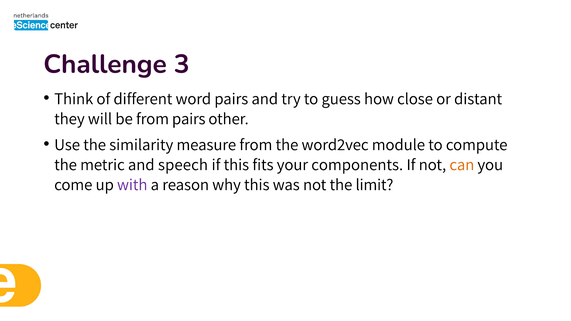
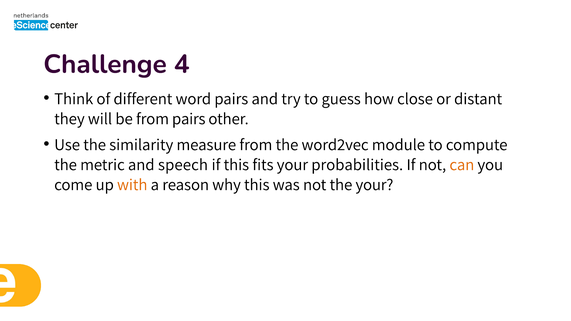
3: 3 -> 4
components: components -> probabilities
with colour: purple -> orange
the limit: limit -> your
